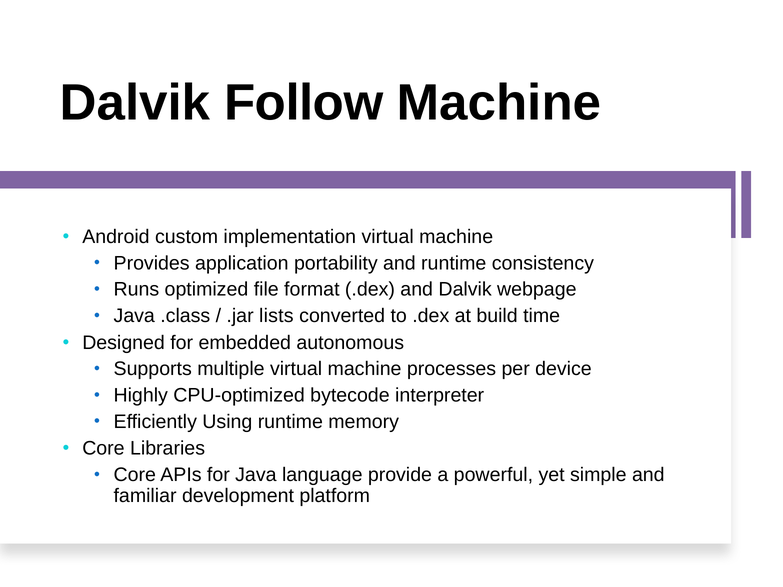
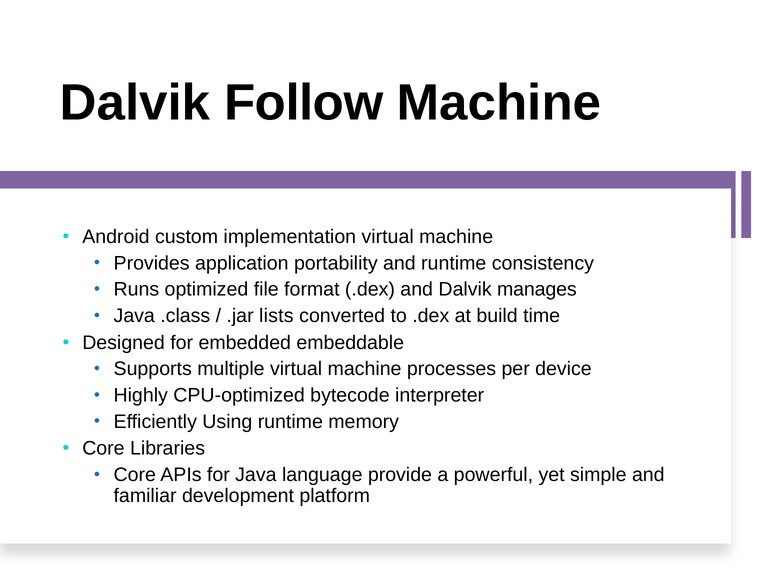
webpage: webpage -> manages
autonomous: autonomous -> embeddable
